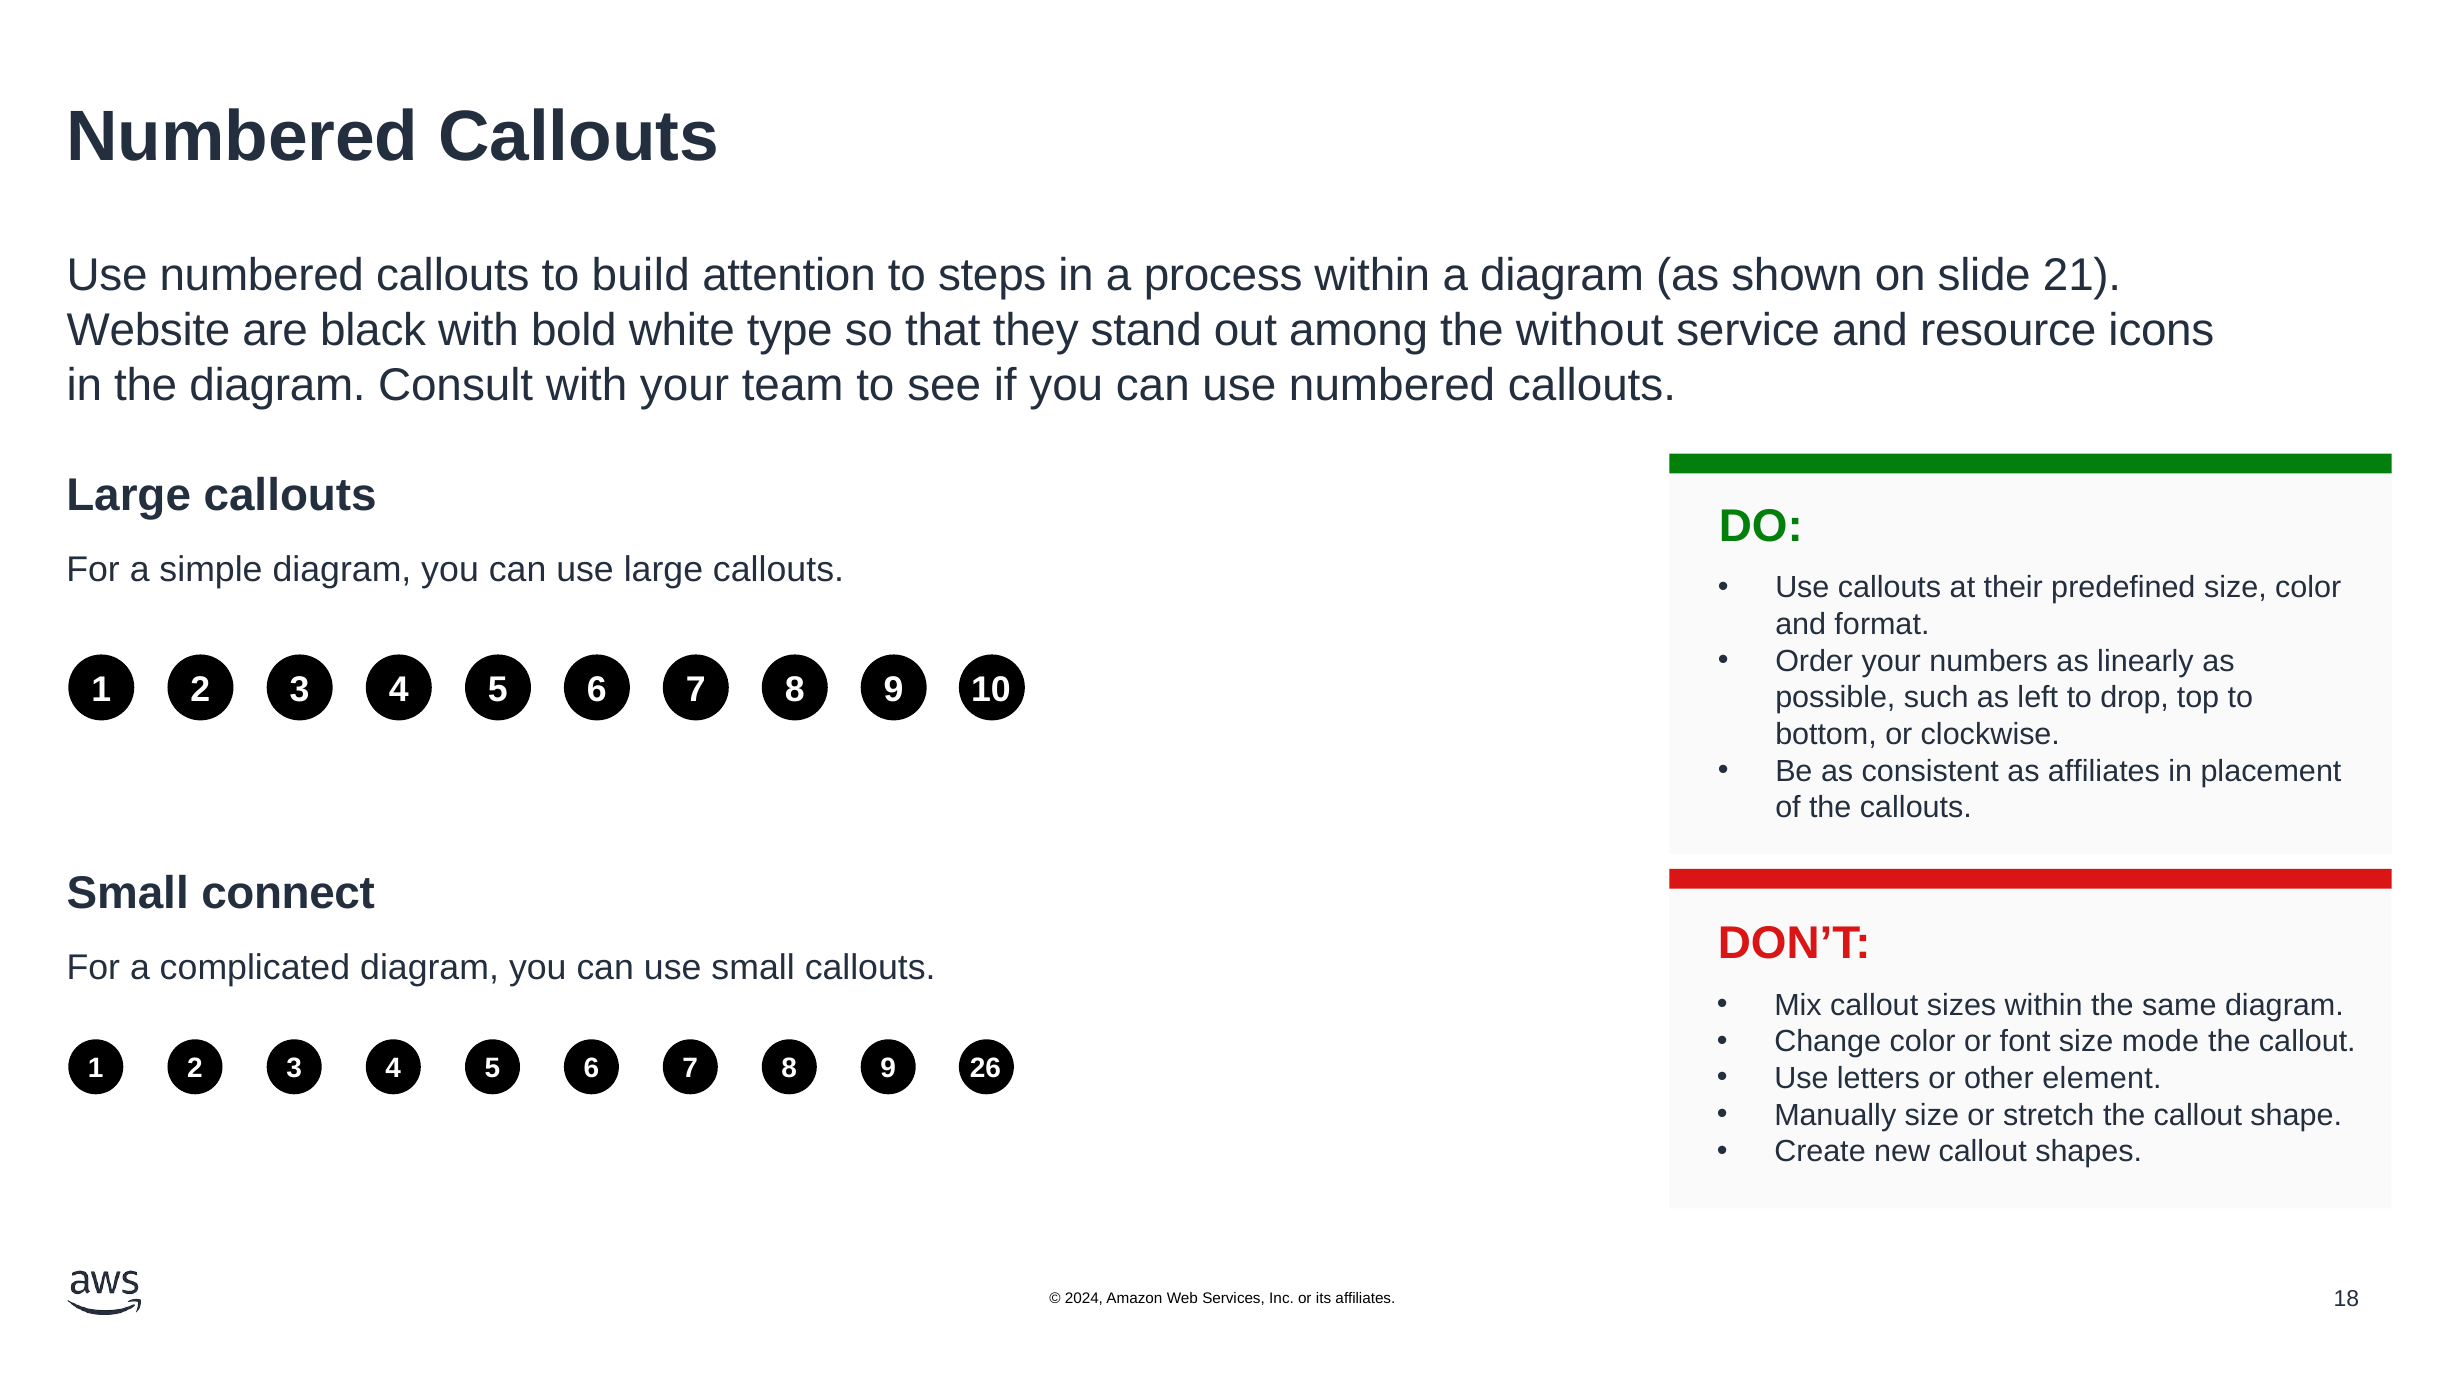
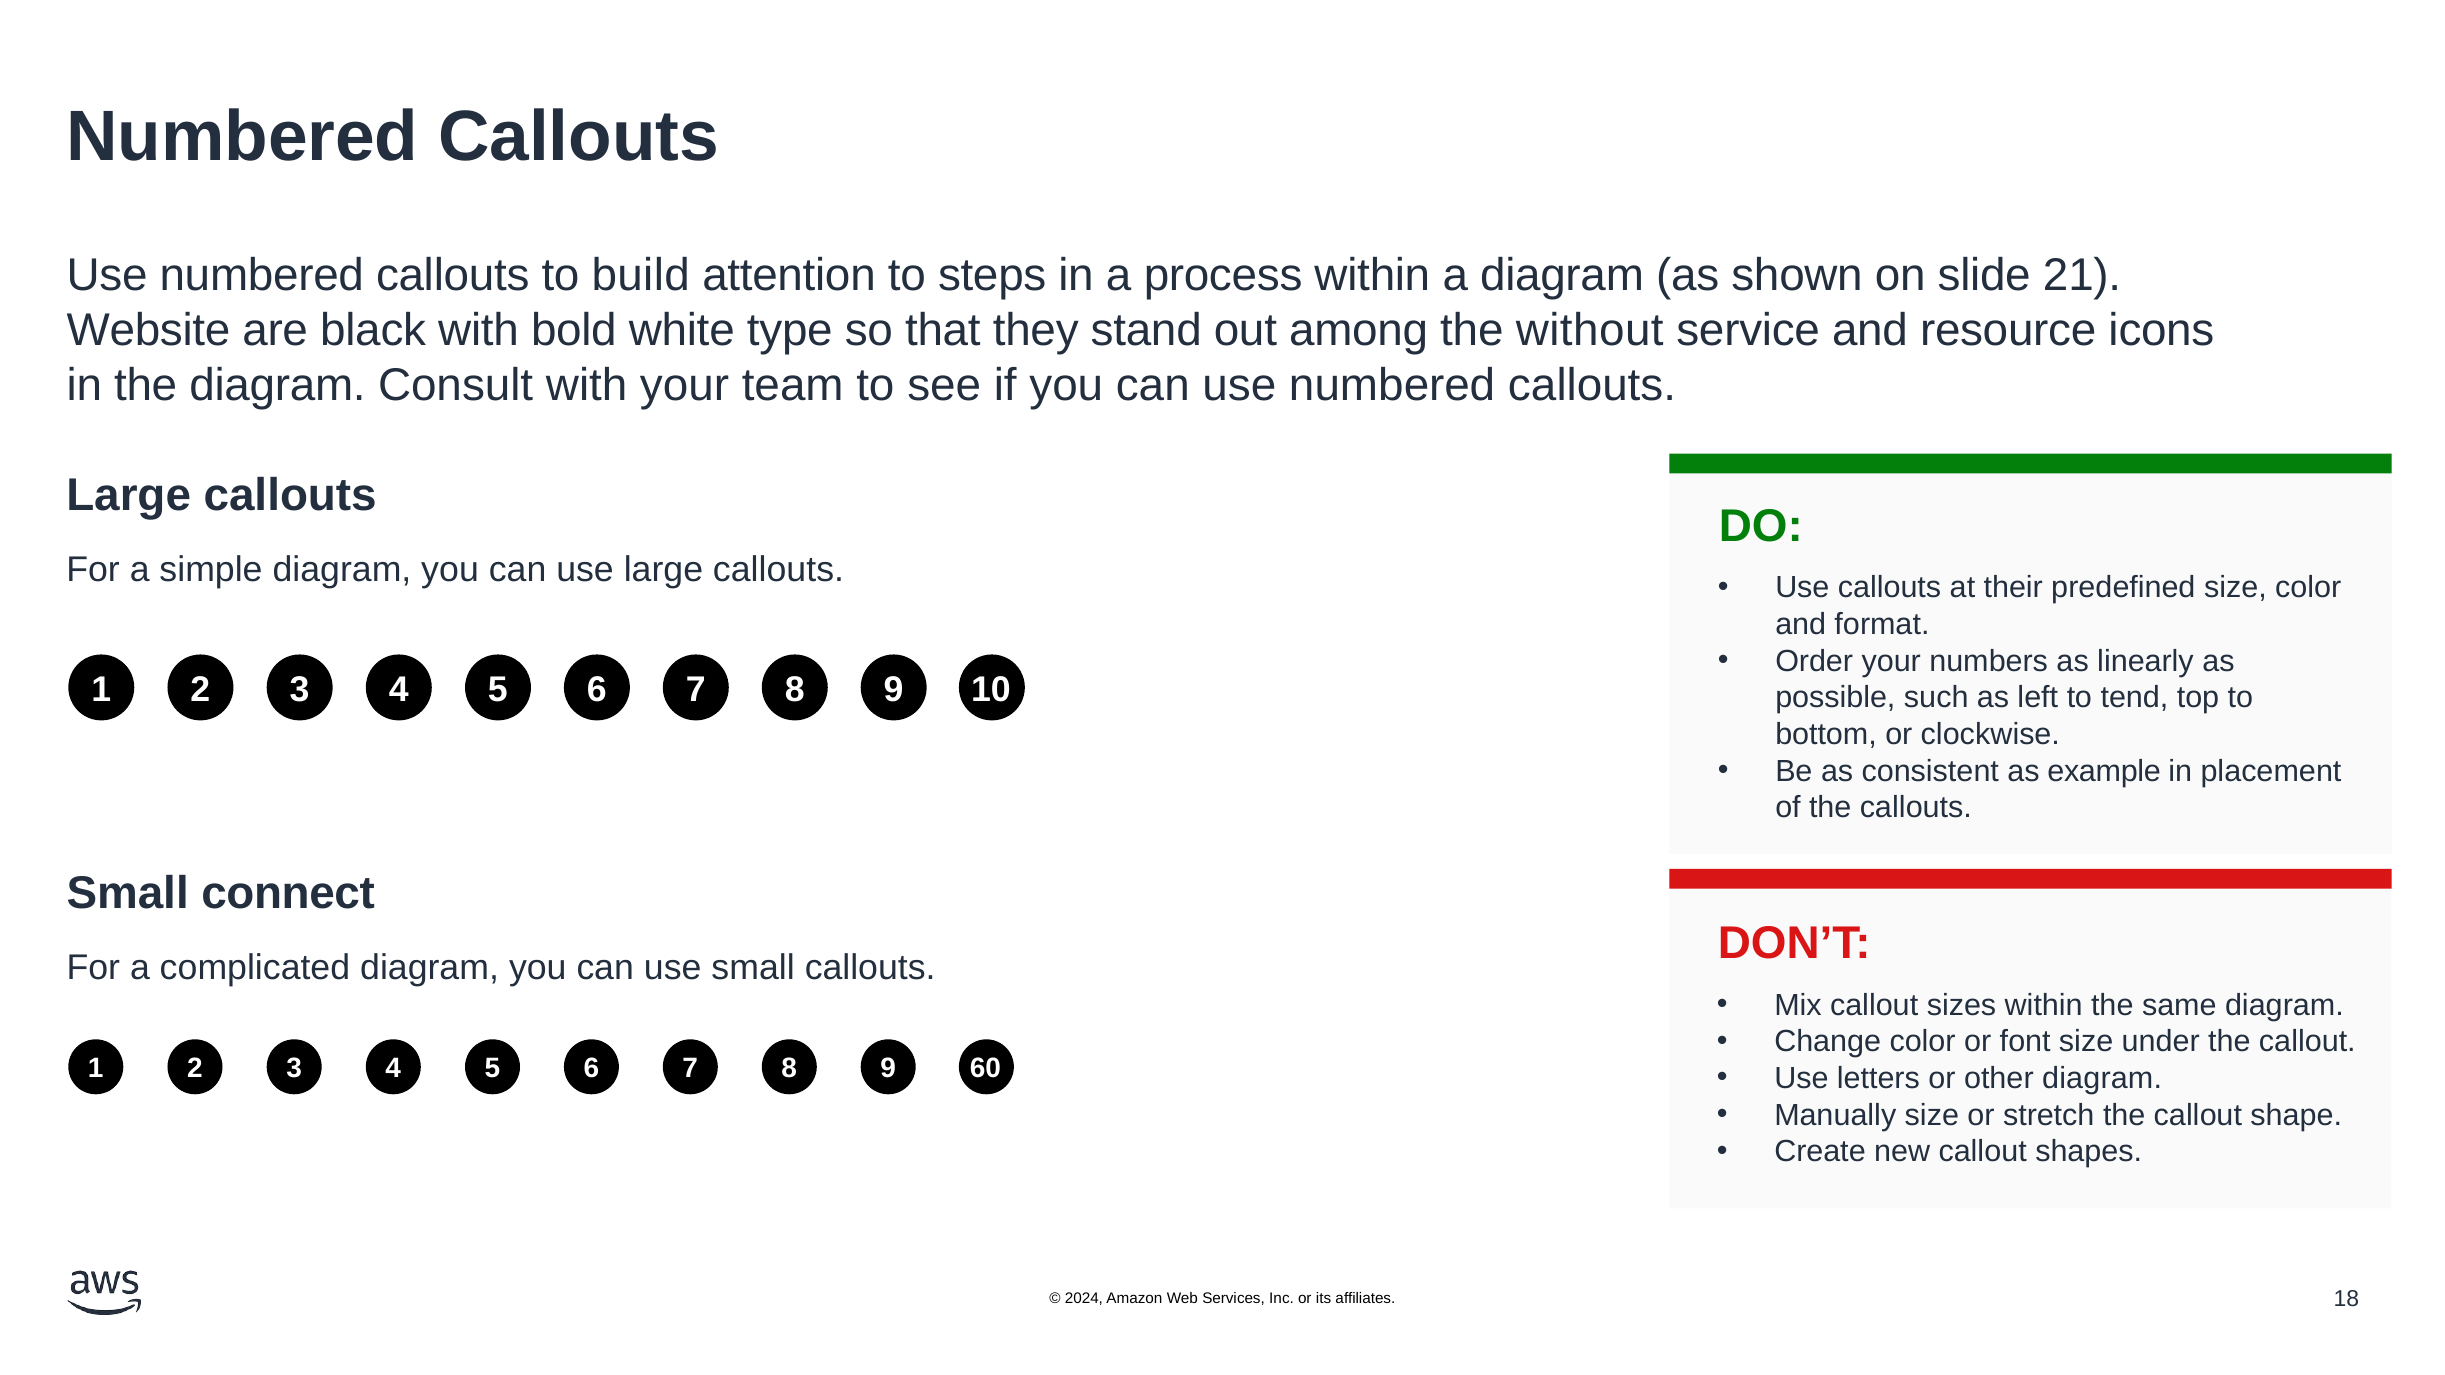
drop: drop -> tend
as affiliates: affiliates -> example
mode: mode -> under
26: 26 -> 60
other element: element -> diagram
